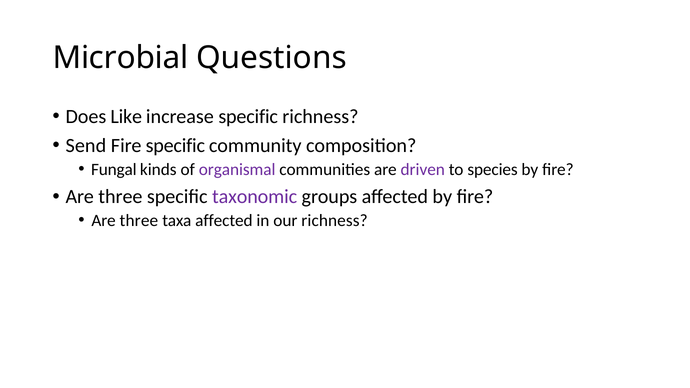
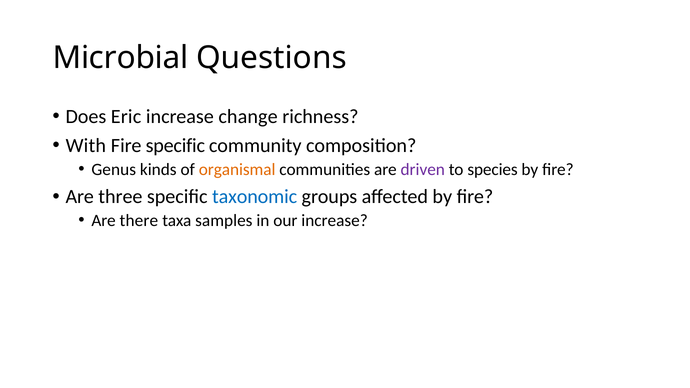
Like: Like -> Eric
increase specific: specific -> change
Send: Send -> With
Fungal: Fungal -> Genus
organismal colour: purple -> orange
taxonomic colour: purple -> blue
three at (139, 221): three -> there
taxa affected: affected -> samples
our richness: richness -> increase
